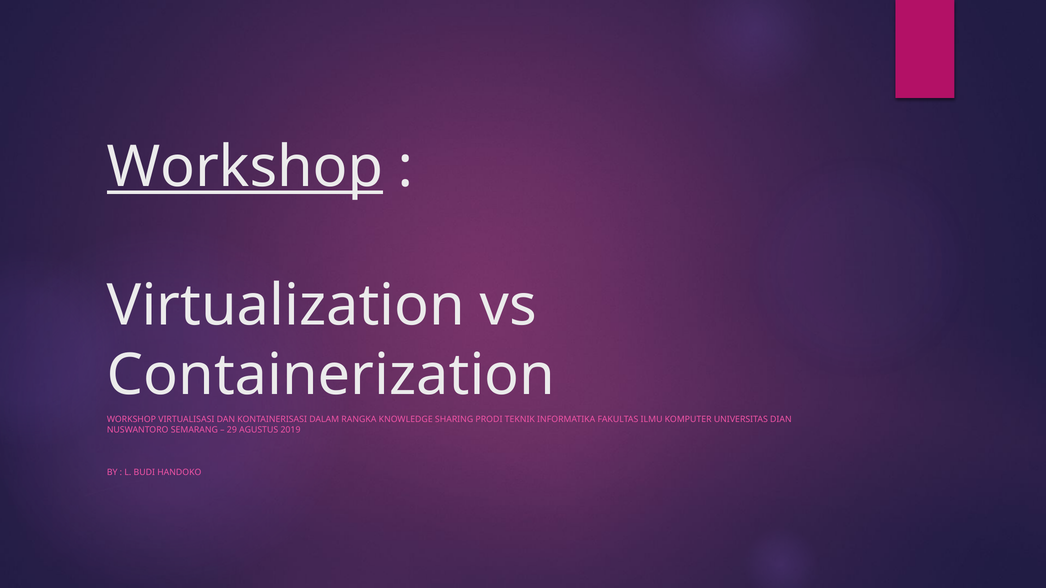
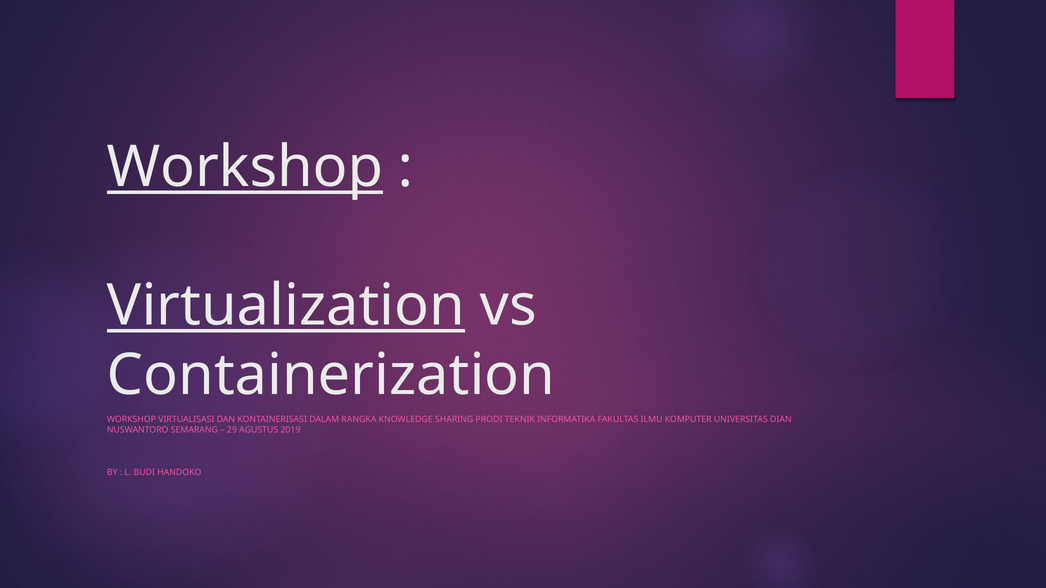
Virtualization underline: none -> present
